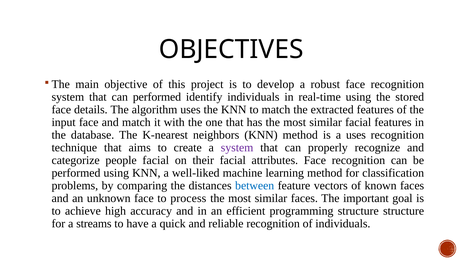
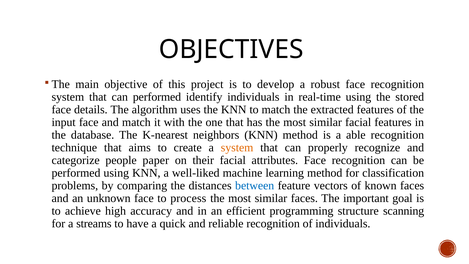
a uses: uses -> able
system at (237, 148) colour: purple -> orange
people facial: facial -> paper
structure structure: structure -> scanning
